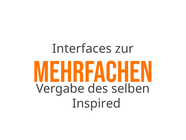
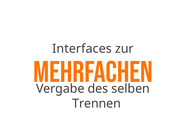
Inspired: Inspired -> Trennen
